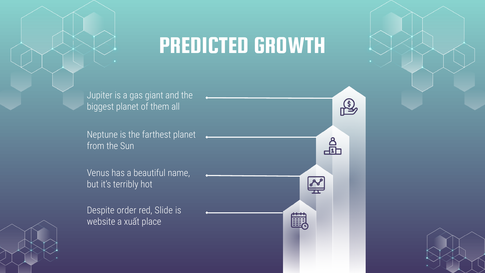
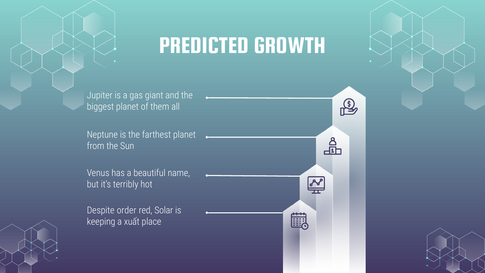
Slide: Slide -> Solar
website: website -> keeping
